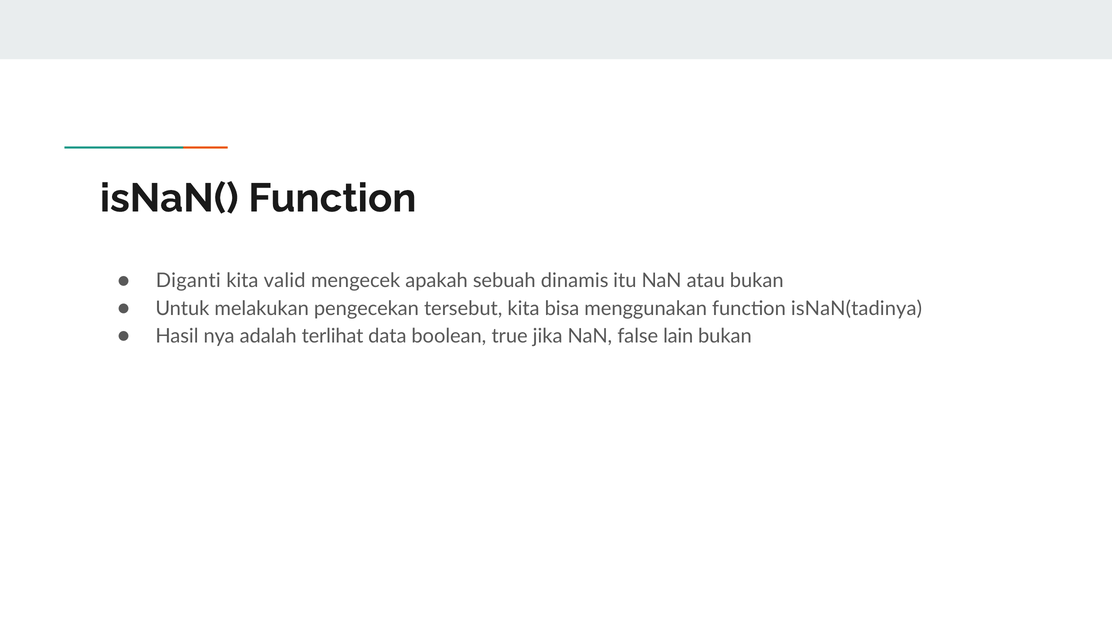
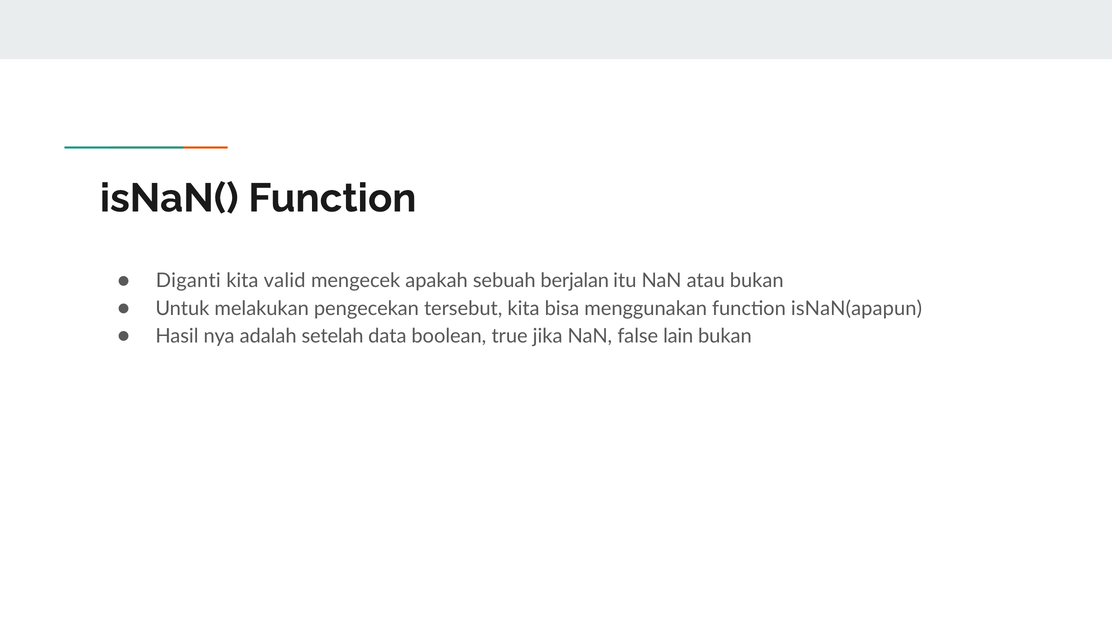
dinamis: dinamis -> berjalan
isNaN(tadinya: isNaN(tadinya -> isNaN(apapun
terlihat: terlihat -> setelah
